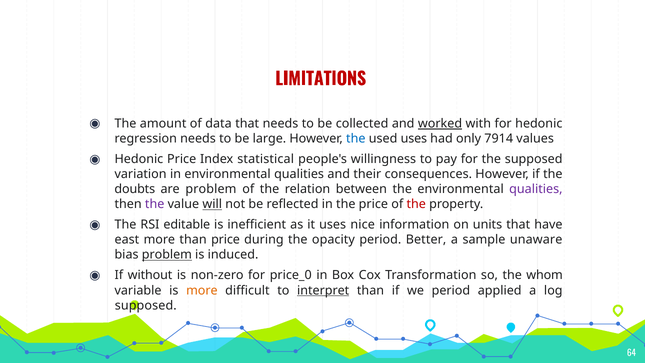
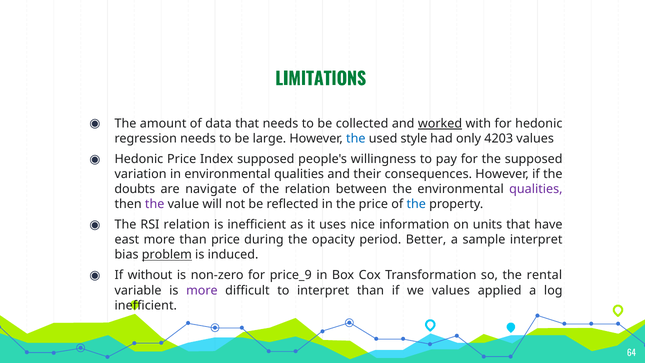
LIMITATIONS colour: red -> green
used uses: uses -> style
7914: 7914 -> 4203
Index statistical: statistical -> supposed
are problem: problem -> navigate
will underline: present -> none
the at (416, 204) colour: red -> blue
RSI editable: editable -> relation
sample unaware: unaware -> interpret
price_0: price_0 -> price_9
whom: whom -> rental
more at (202, 290) colour: orange -> purple
interpret at (323, 290) underline: present -> none
we period: period -> values
supposed at (146, 305): supposed -> inefficient
